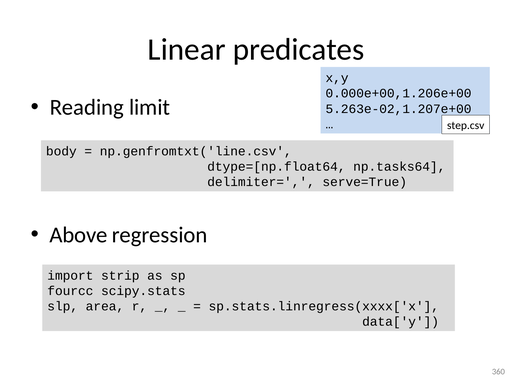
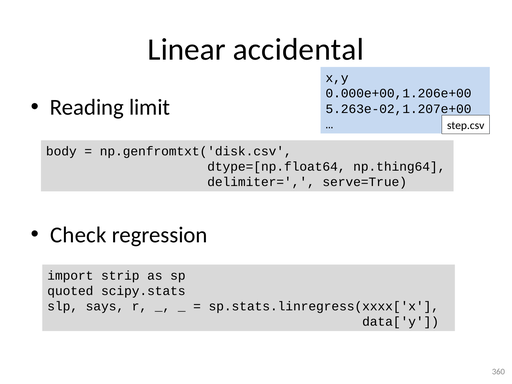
predicates: predicates -> accidental
np.genfromtxt('line.csv: np.genfromtxt('line.csv -> np.genfromtxt('disk.csv
np.tasks64: np.tasks64 -> np.thing64
Above: Above -> Check
fourcc: fourcc -> quoted
area: area -> says
